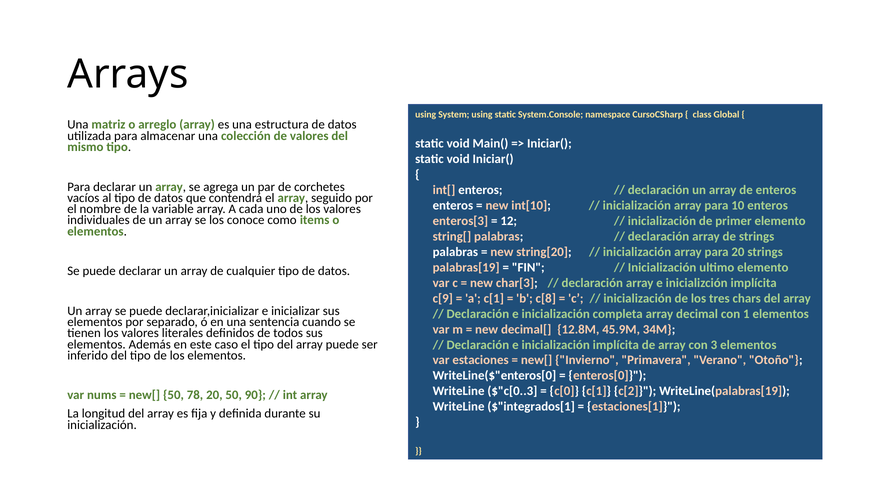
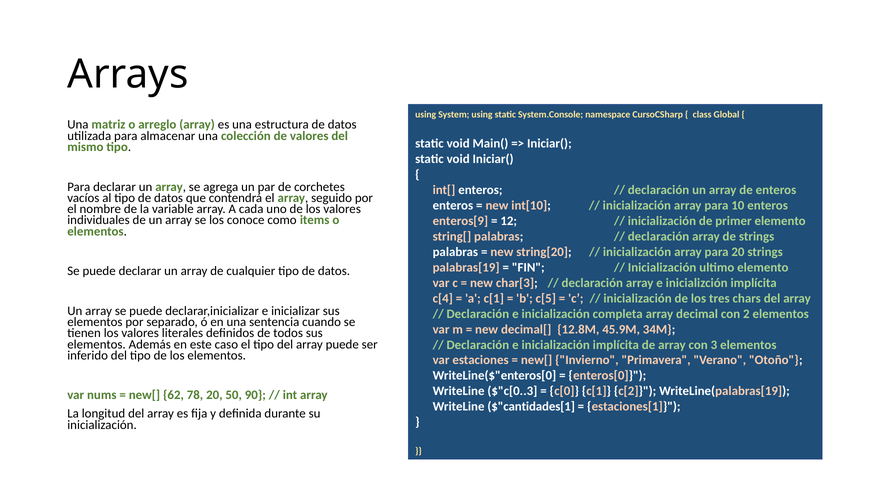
enteros[3: enteros[3 -> enteros[9
c[9: c[9 -> c[4
c[8: c[8 -> c[5
1: 1 -> 2
new[ 50: 50 -> 62
$"integrados[1: $"integrados[1 -> $"cantidades[1
